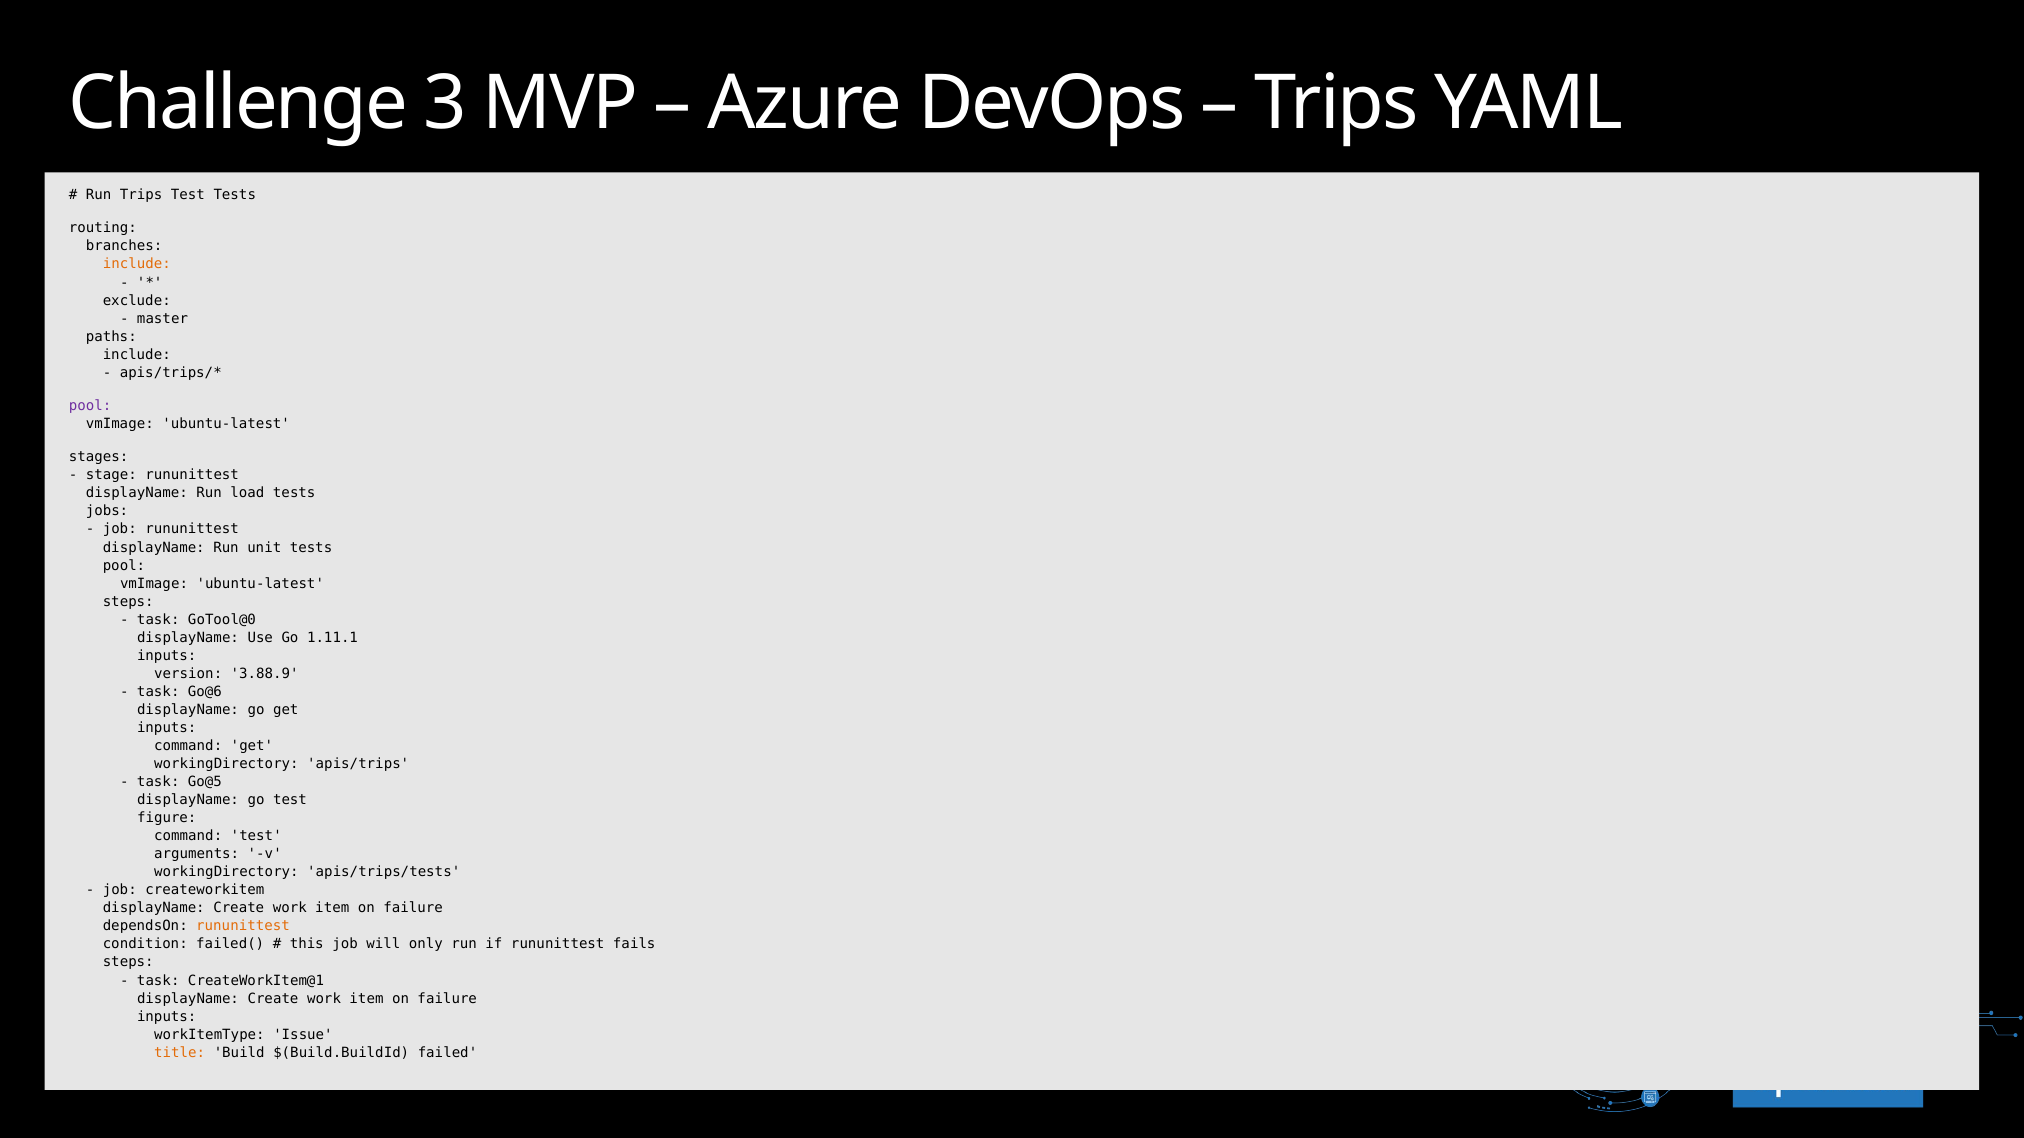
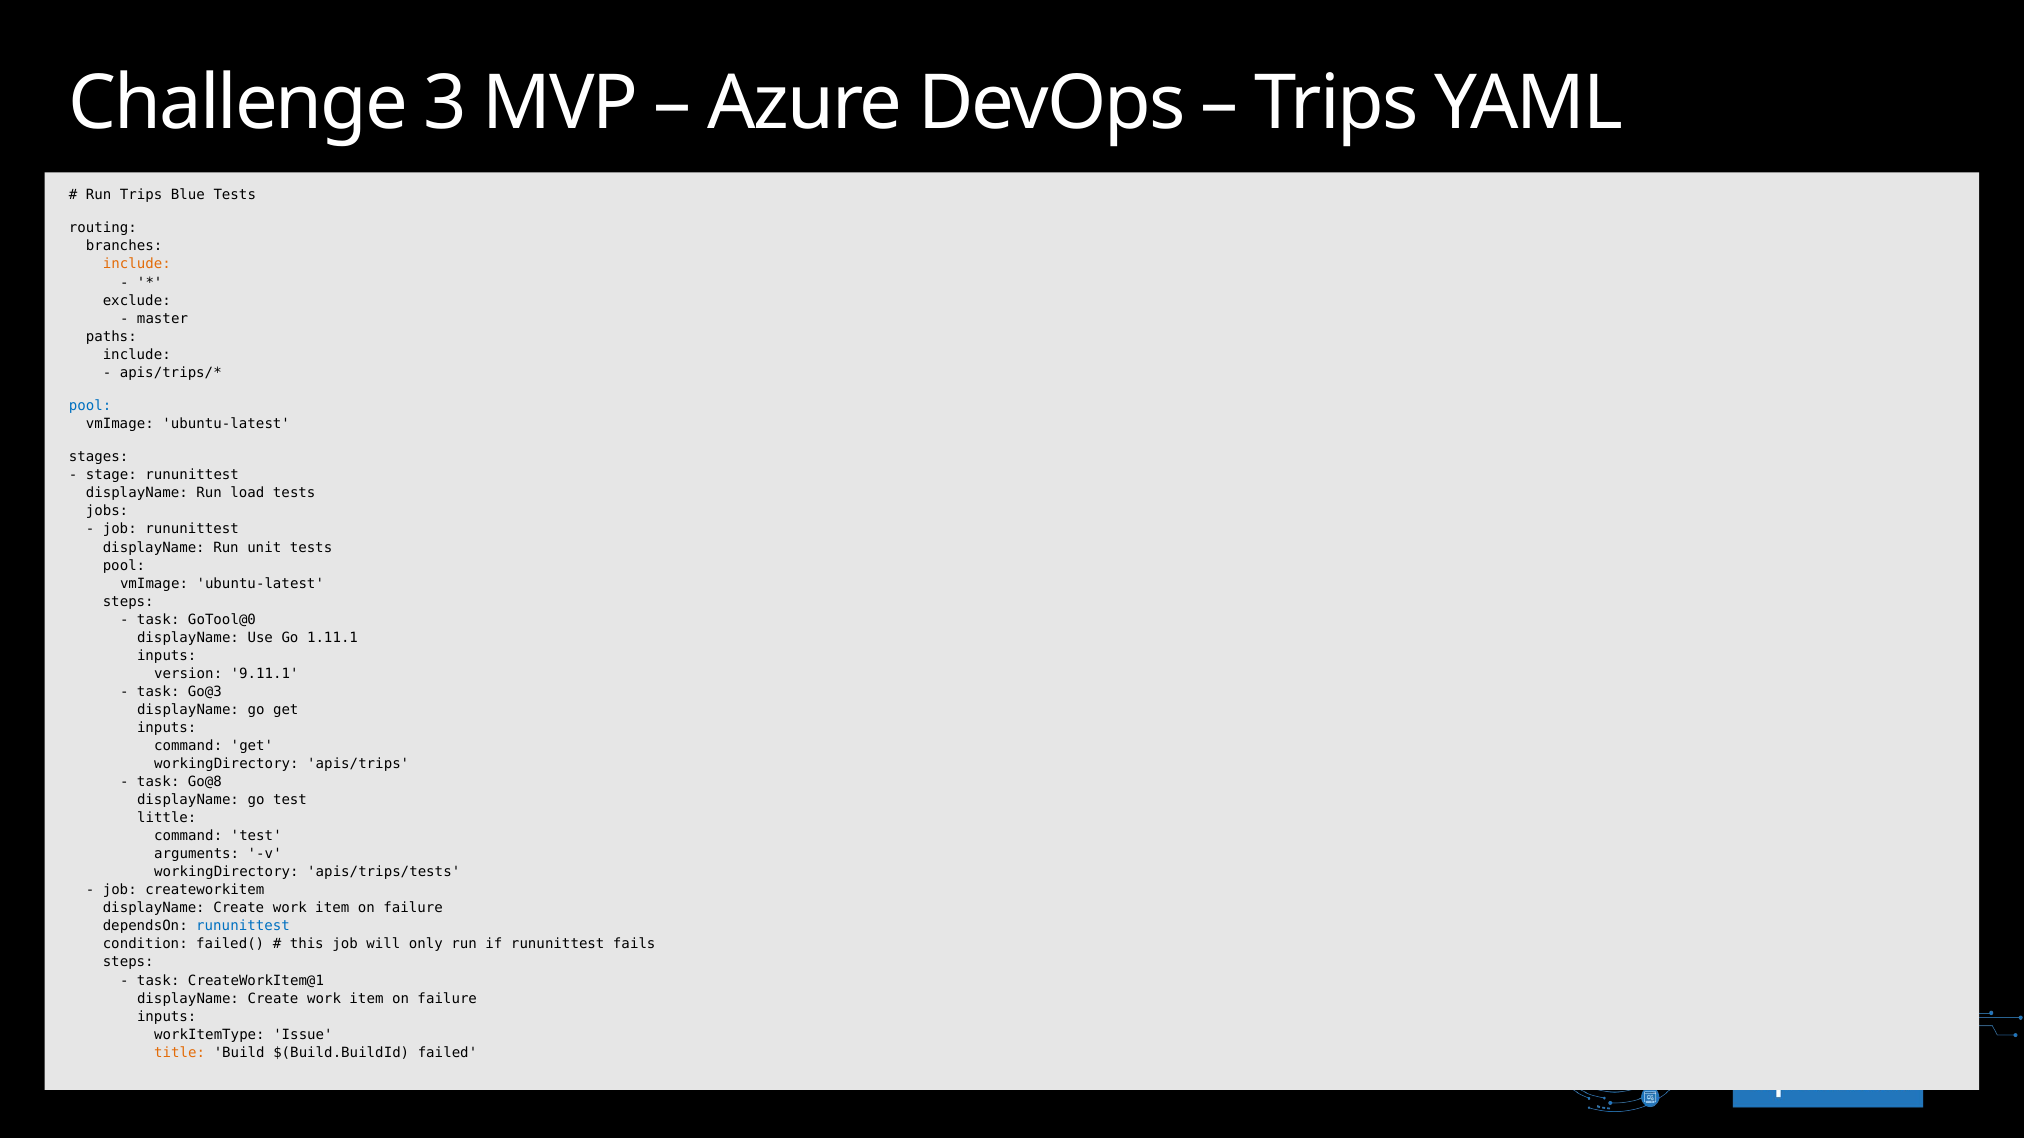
Trips Test: Test -> Blue
pool at (90, 406) colour: purple -> blue
3.88.9: 3.88.9 -> 9.11.1
Go@6: Go@6 -> Go@3
Go@5: Go@5 -> Go@8
figure: figure -> little
rununittest at (243, 927) colour: orange -> blue
